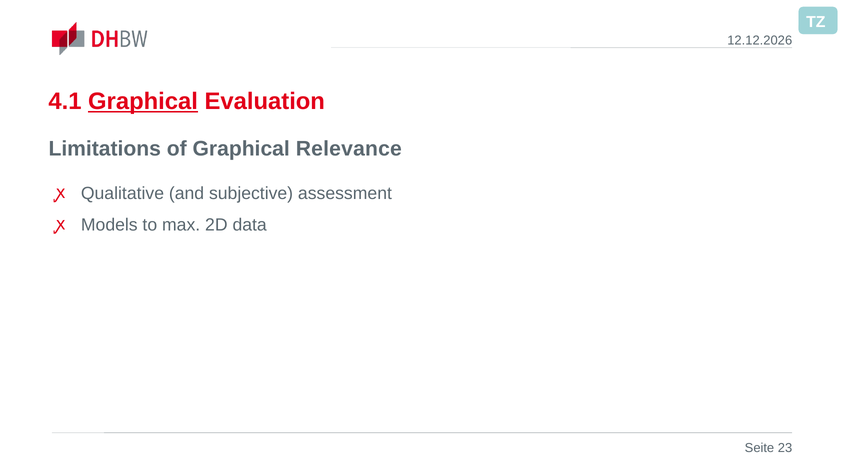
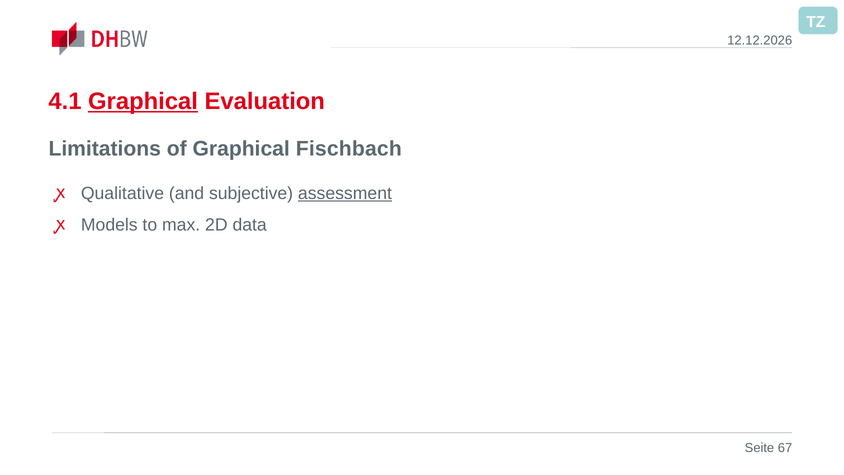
Relevance: Relevance -> Fischbach
assessment underline: none -> present
23: 23 -> 67
